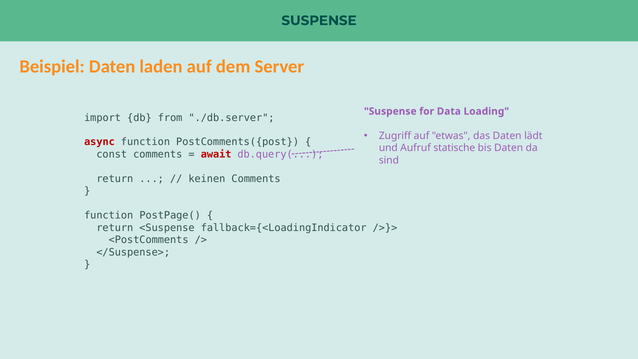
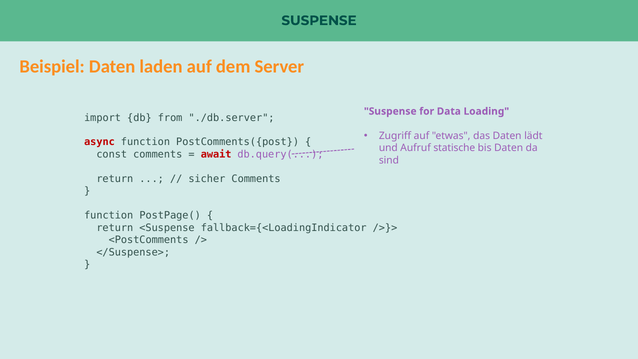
keinen: keinen -> sicher
